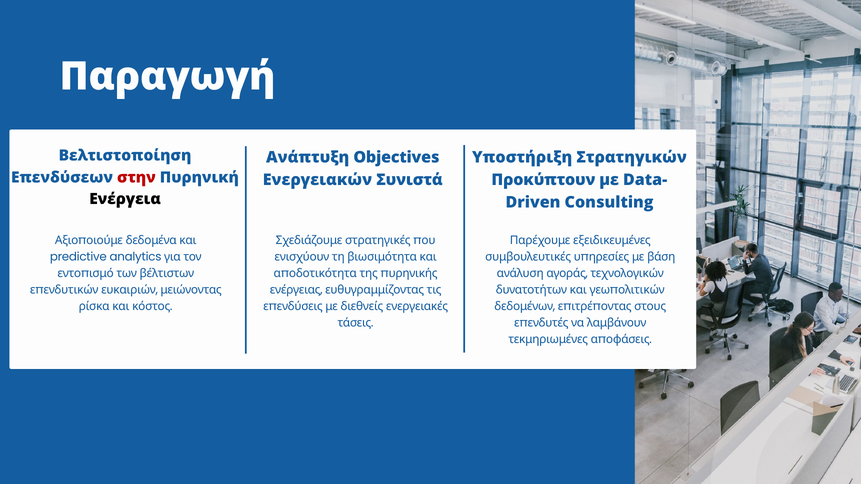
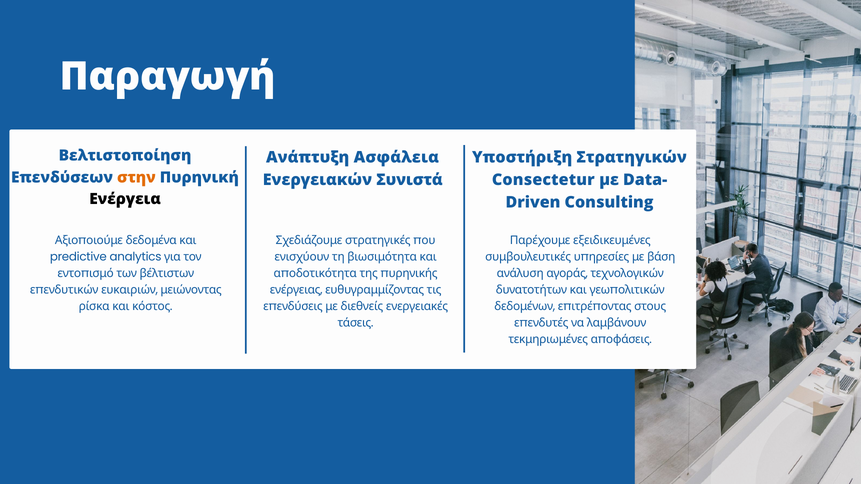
Objectives: Objectives -> Ασφάλεια
στην colour: red -> orange
Προκύπτουν: Προκύπτουν -> Consectetur
